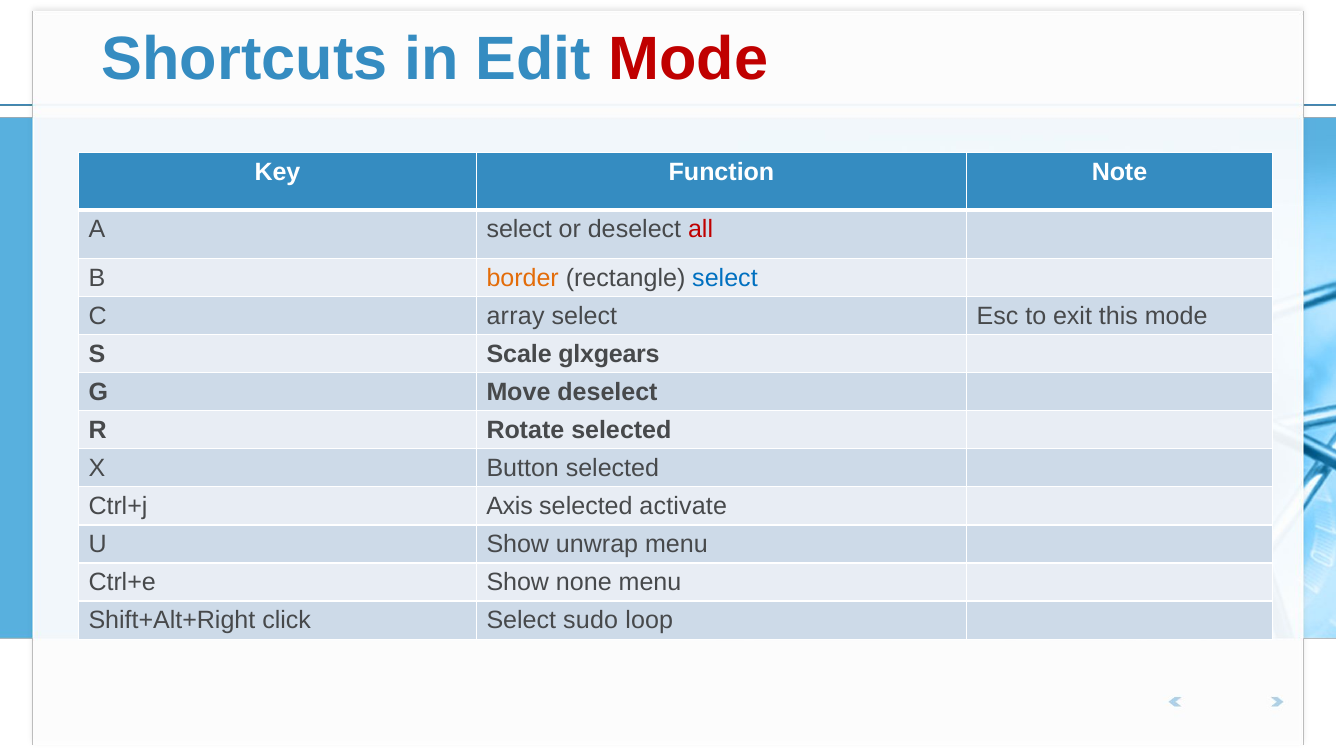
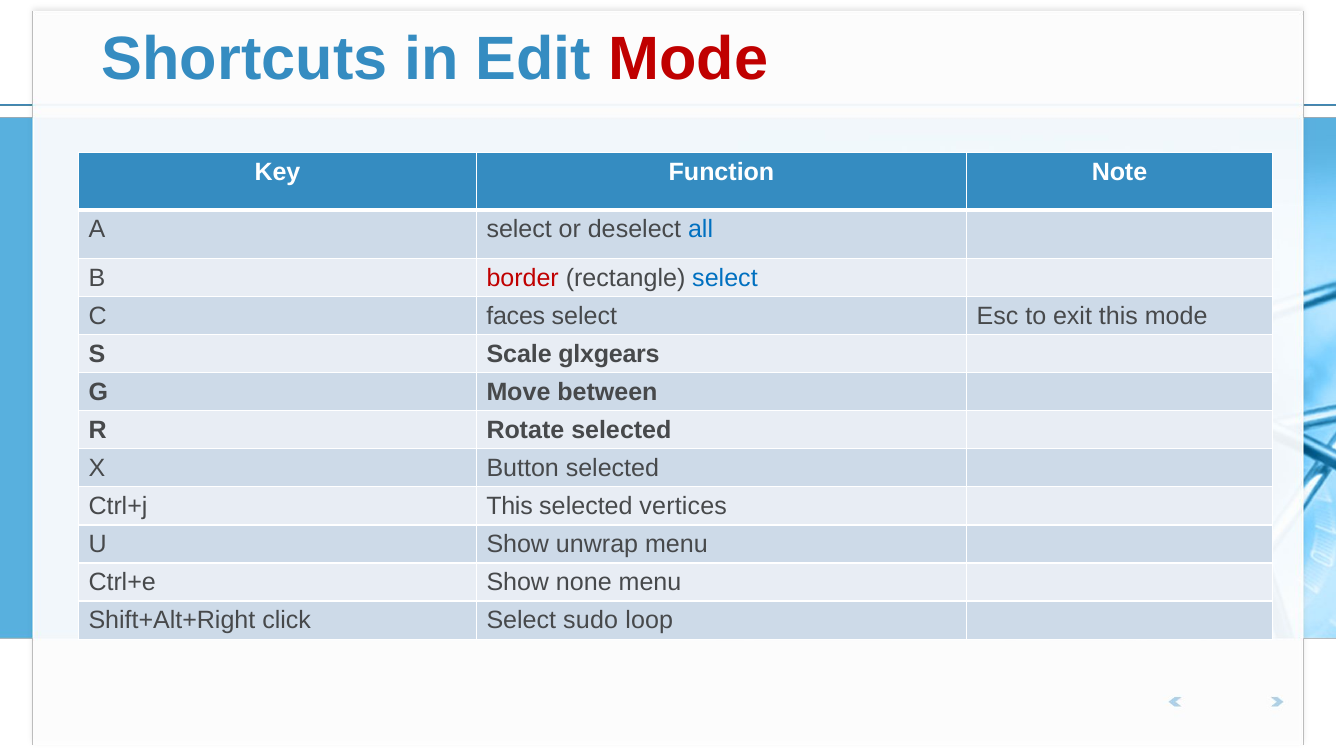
all colour: red -> blue
border colour: orange -> red
array: array -> faces
Move deselect: deselect -> between
Ctrl+j Axis: Axis -> This
activate: activate -> vertices
